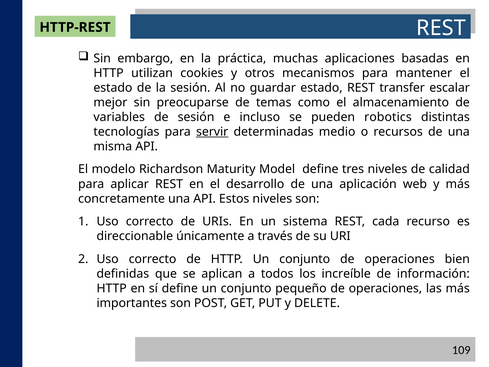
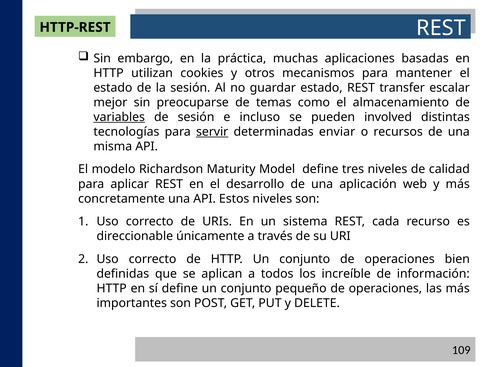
variables underline: none -> present
robotics: robotics -> involved
medio: medio -> enviar
